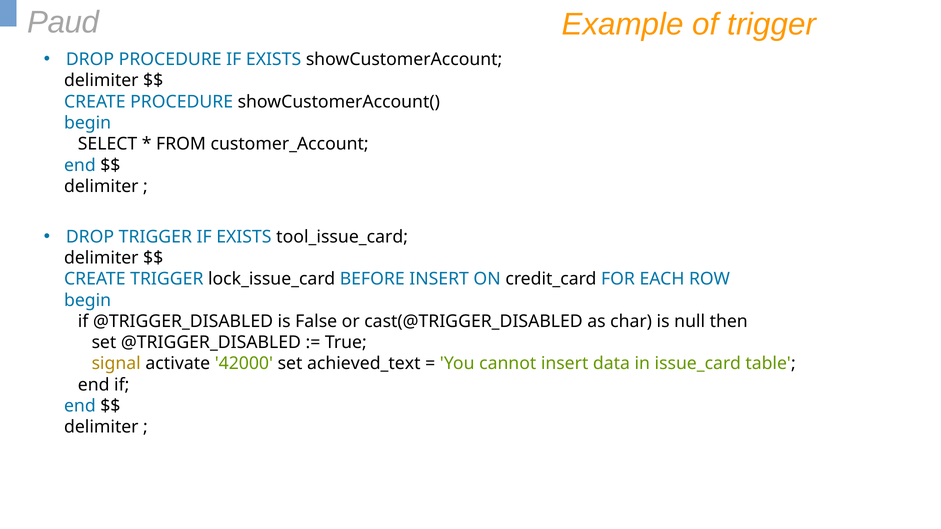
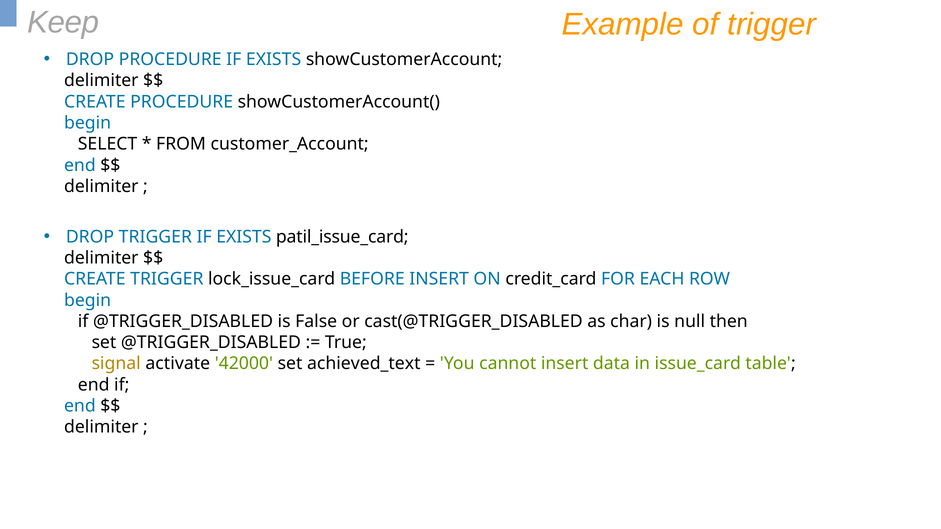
Paud: Paud -> Keep
tool_issue_card: tool_issue_card -> patil_issue_card
